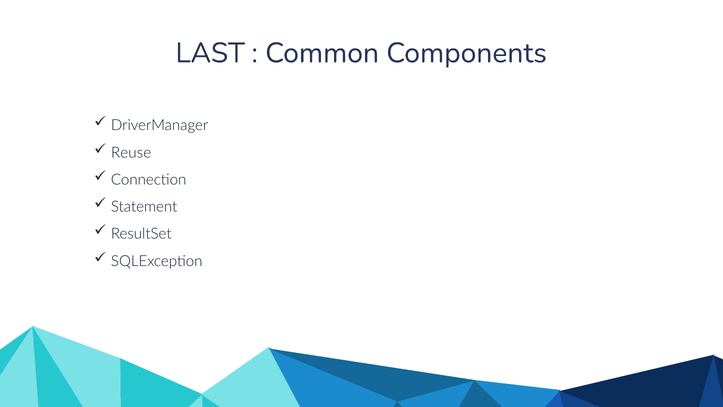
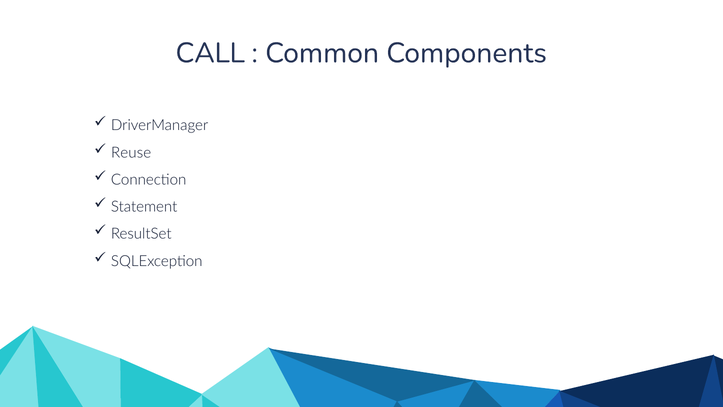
LAST: LAST -> CALL
